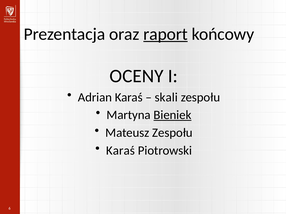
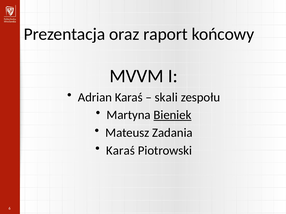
raport underline: present -> none
OCENY: OCENY -> MVVM
Mateusz Zespołu: Zespołu -> Zadania
